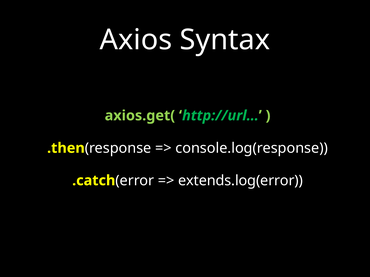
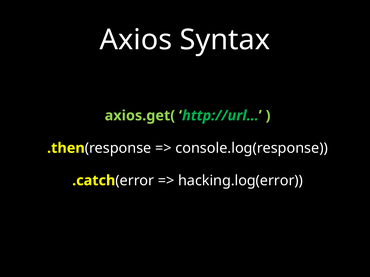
extends.log(error: extends.log(error -> hacking.log(error
